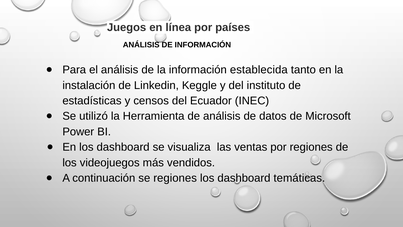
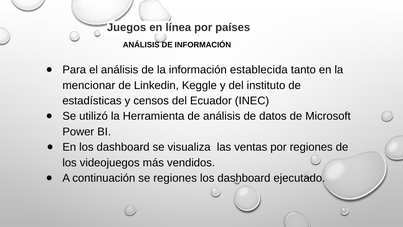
instalación: instalación -> mencionar
temáticas: temáticas -> ejecutado
